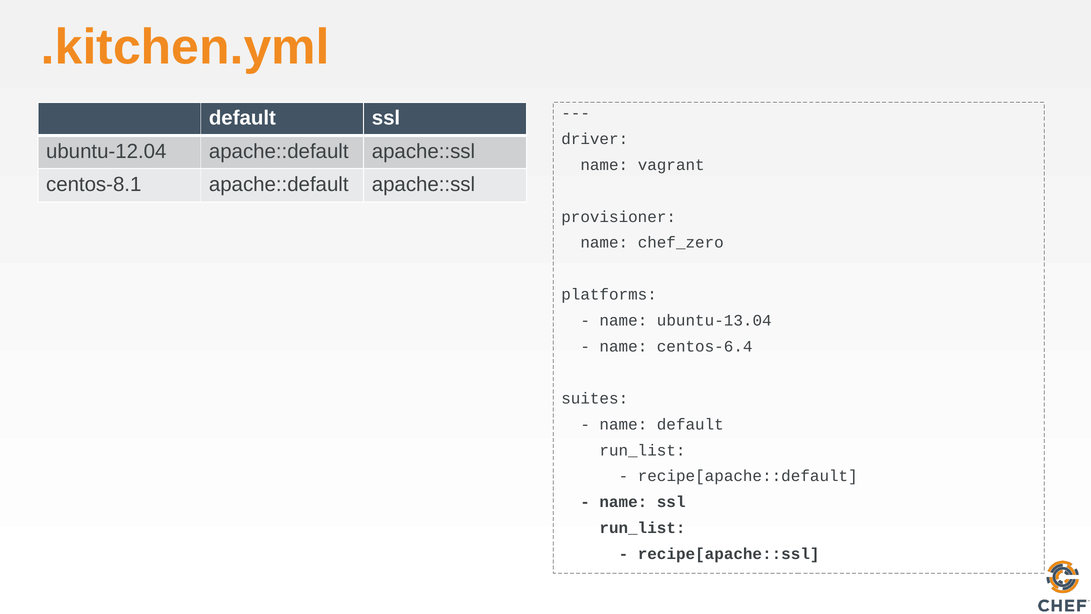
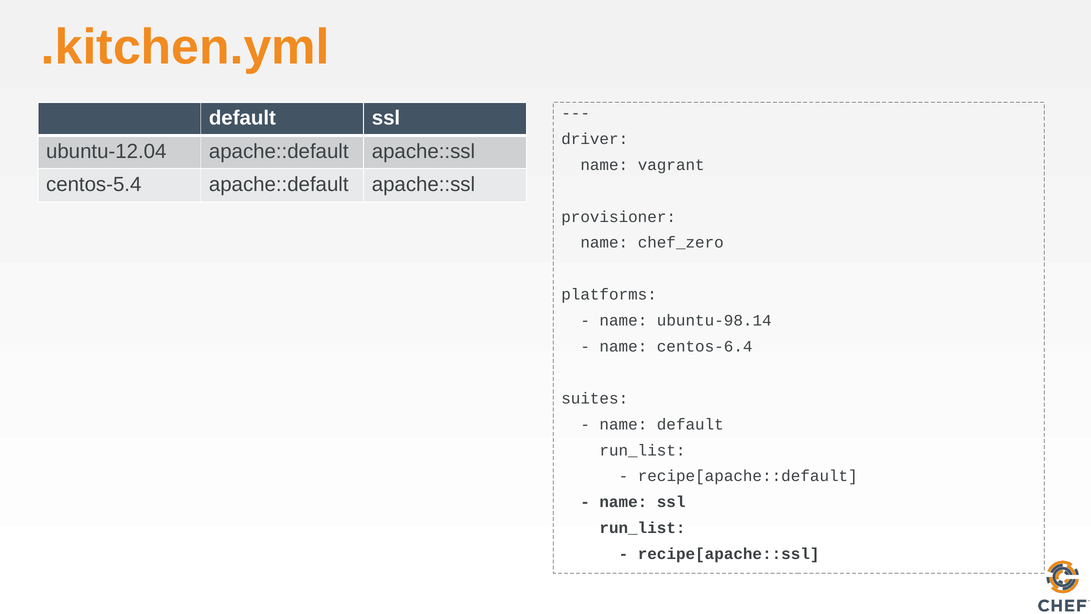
centos-8.1: centos-8.1 -> centos-5.4
ubuntu-13.04: ubuntu-13.04 -> ubuntu-98.14
